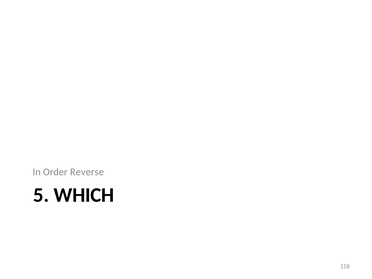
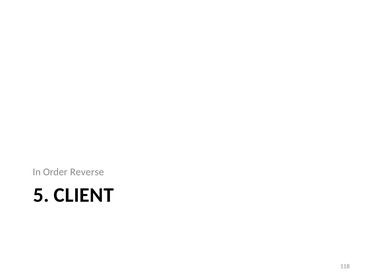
WHICH: WHICH -> CLIENT
